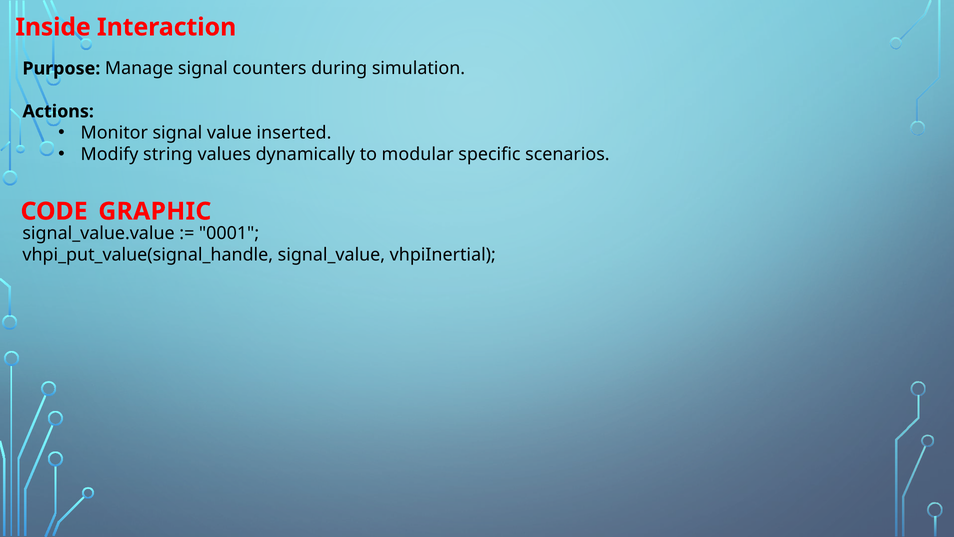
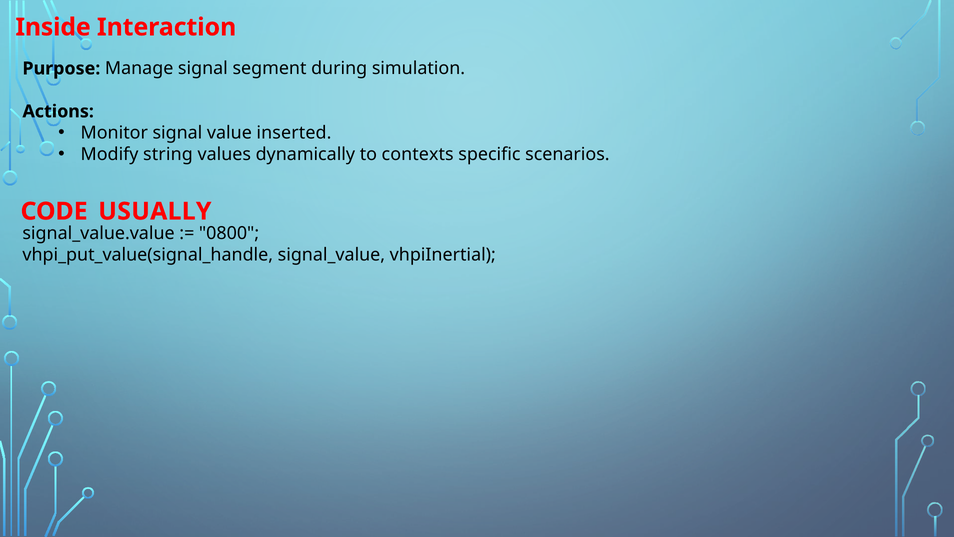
counters: counters -> segment
modular: modular -> contexts
GRAPHIC: GRAPHIC -> USUALLY
0001: 0001 -> 0800
